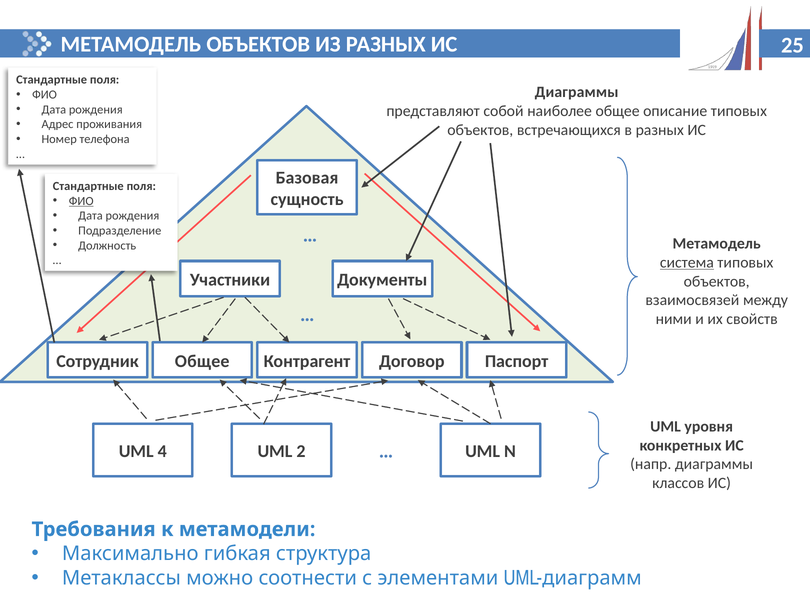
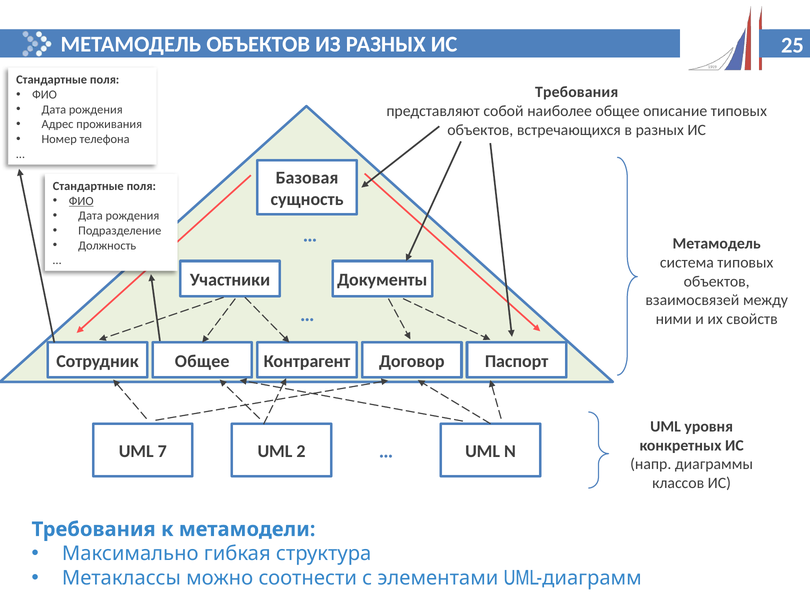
Диаграммы at (577, 92): Диаграммы -> Требования
система underline: present -> none
4: 4 -> 7
